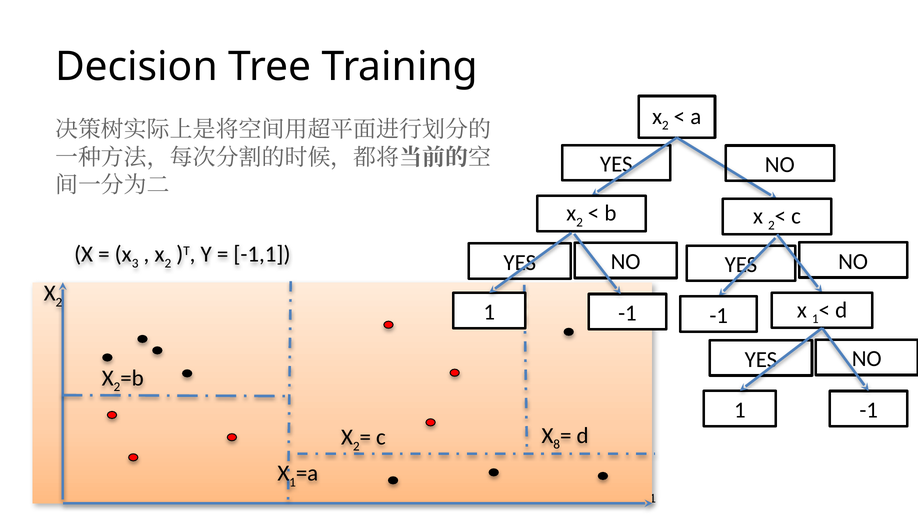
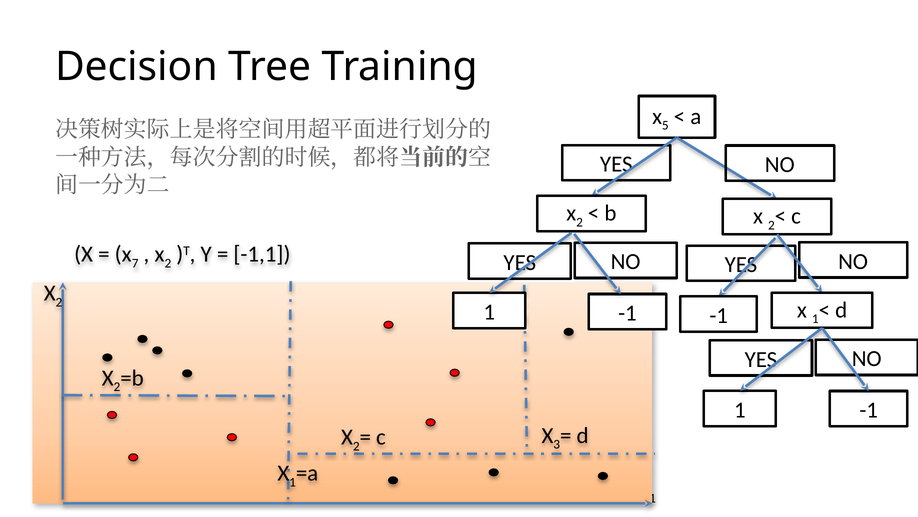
2 at (665, 125): 2 -> 5
3: 3 -> 7
8: 8 -> 3
